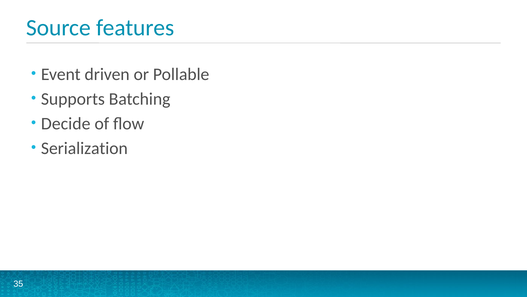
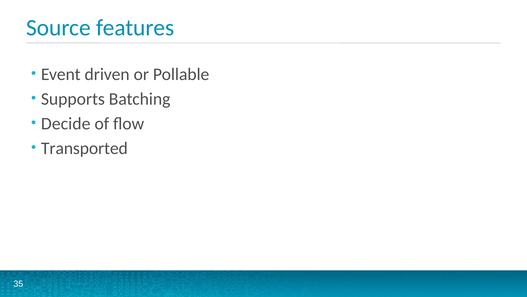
Serialization: Serialization -> Transported
